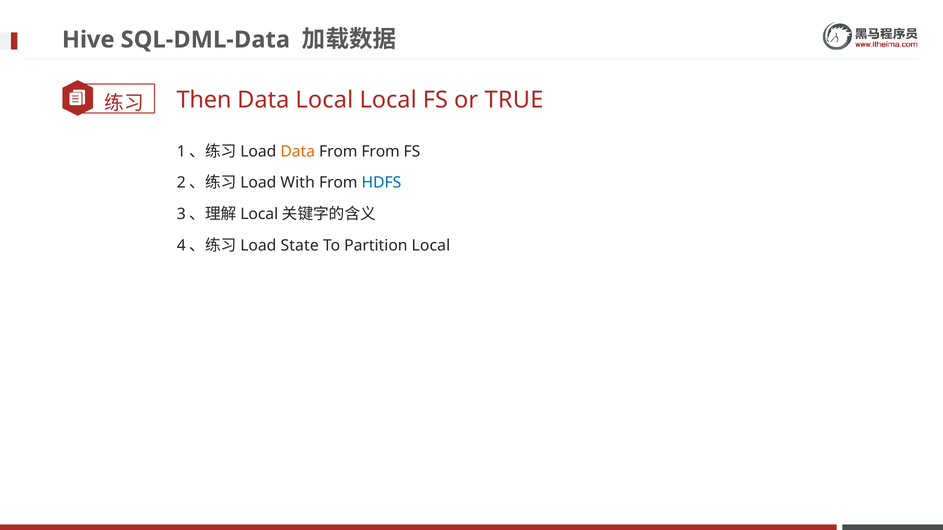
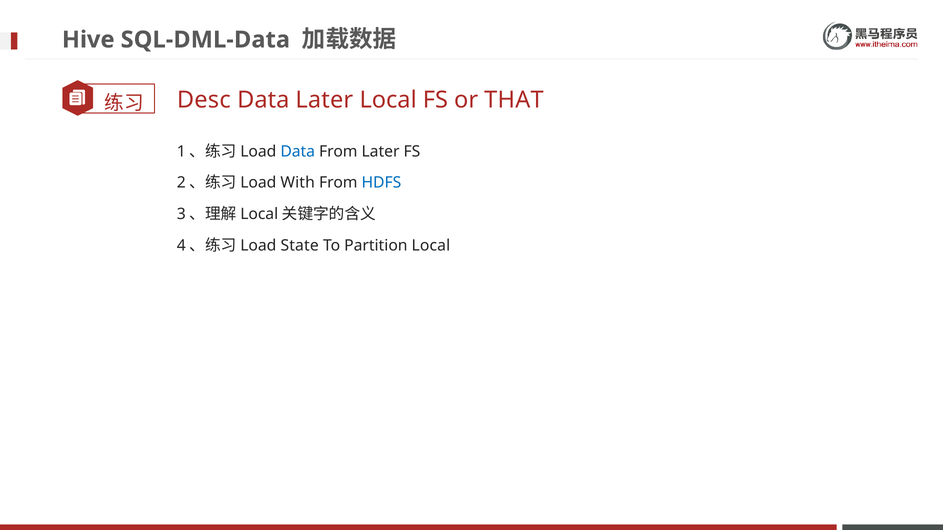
Then: Then -> Desc
Data Local: Local -> Later
TRUE: TRUE -> THAT
Data at (298, 151) colour: orange -> blue
From From: From -> Later
